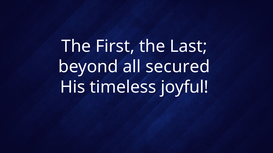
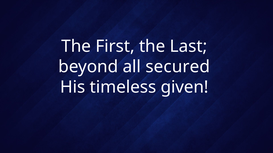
joyful: joyful -> given
